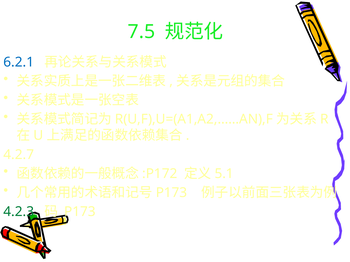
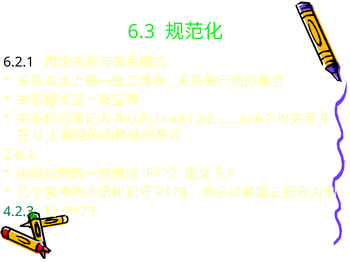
7.5: 7.5 -> 6.3
6.2.1 colour: blue -> black
4.2.7: 4.2.7 -> 2.8.4
